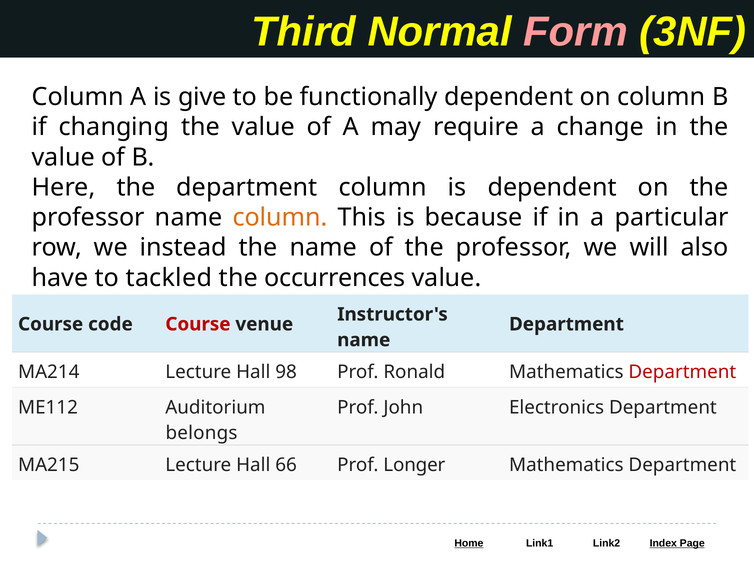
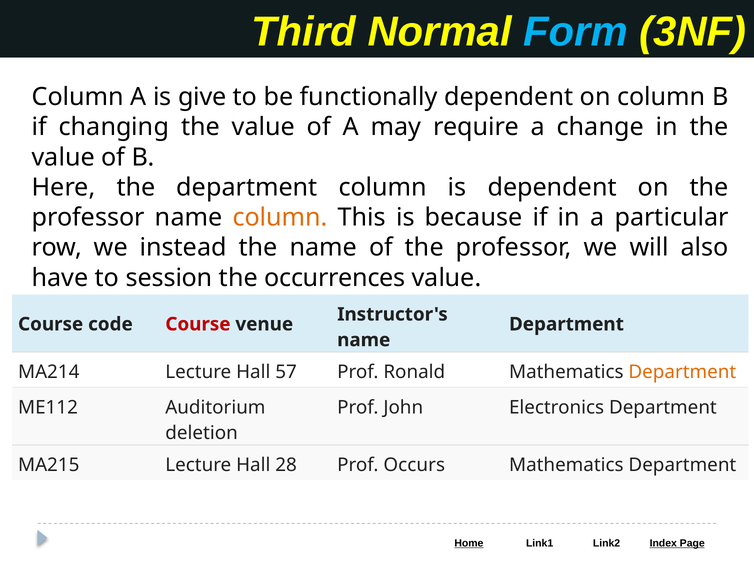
Form colour: pink -> light blue
tackled: tackled -> session
98: 98 -> 57
Department at (682, 372) colour: red -> orange
belongs: belongs -> deletion
66: 66 -> 28
Longer: Longer -> Occurs
